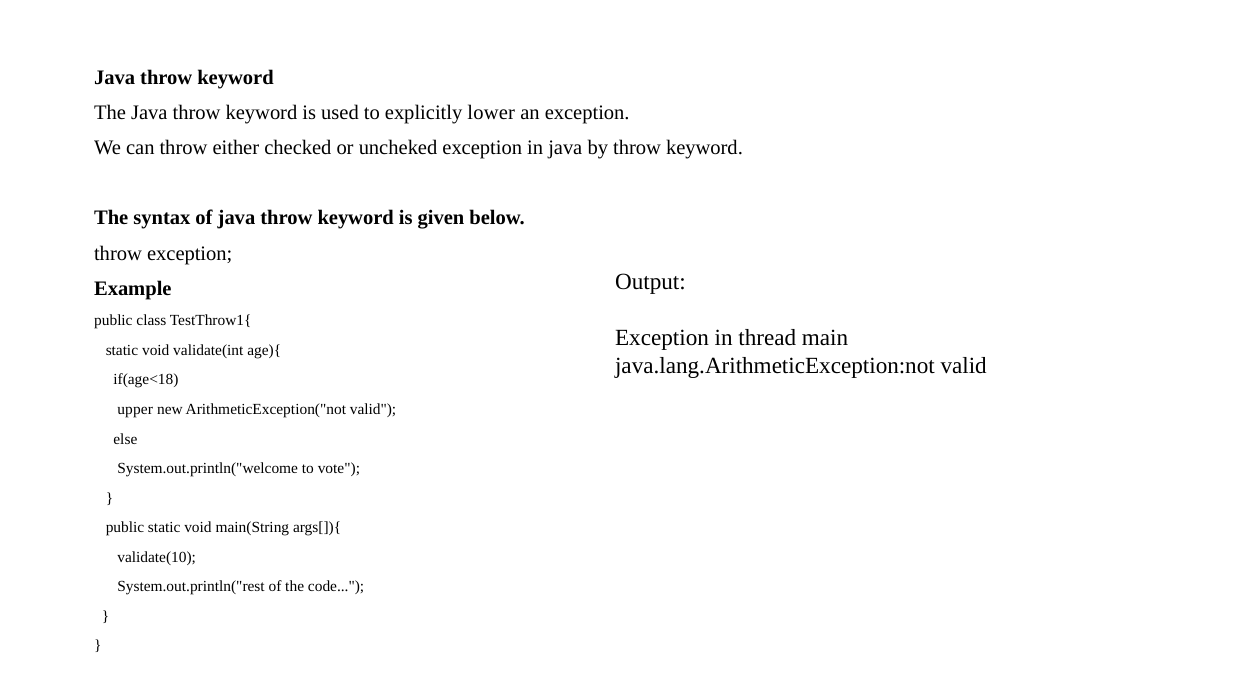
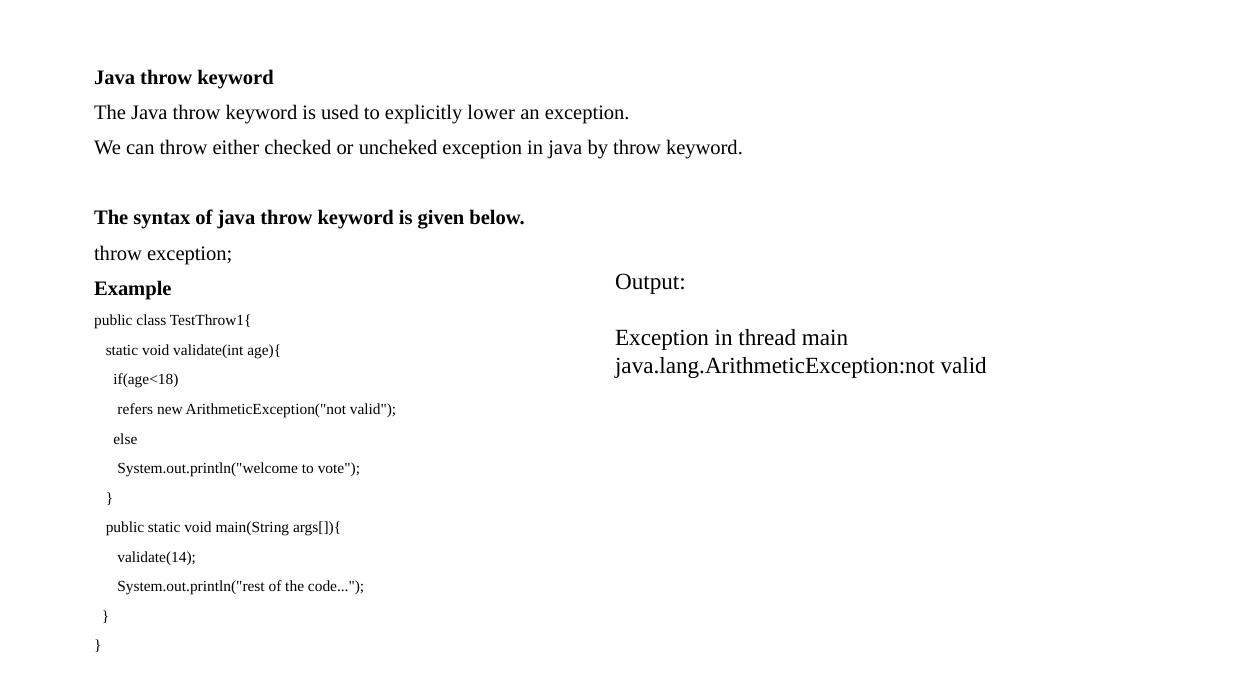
upper: upper -> refers
validate(10: validate(10 -> validate(14
